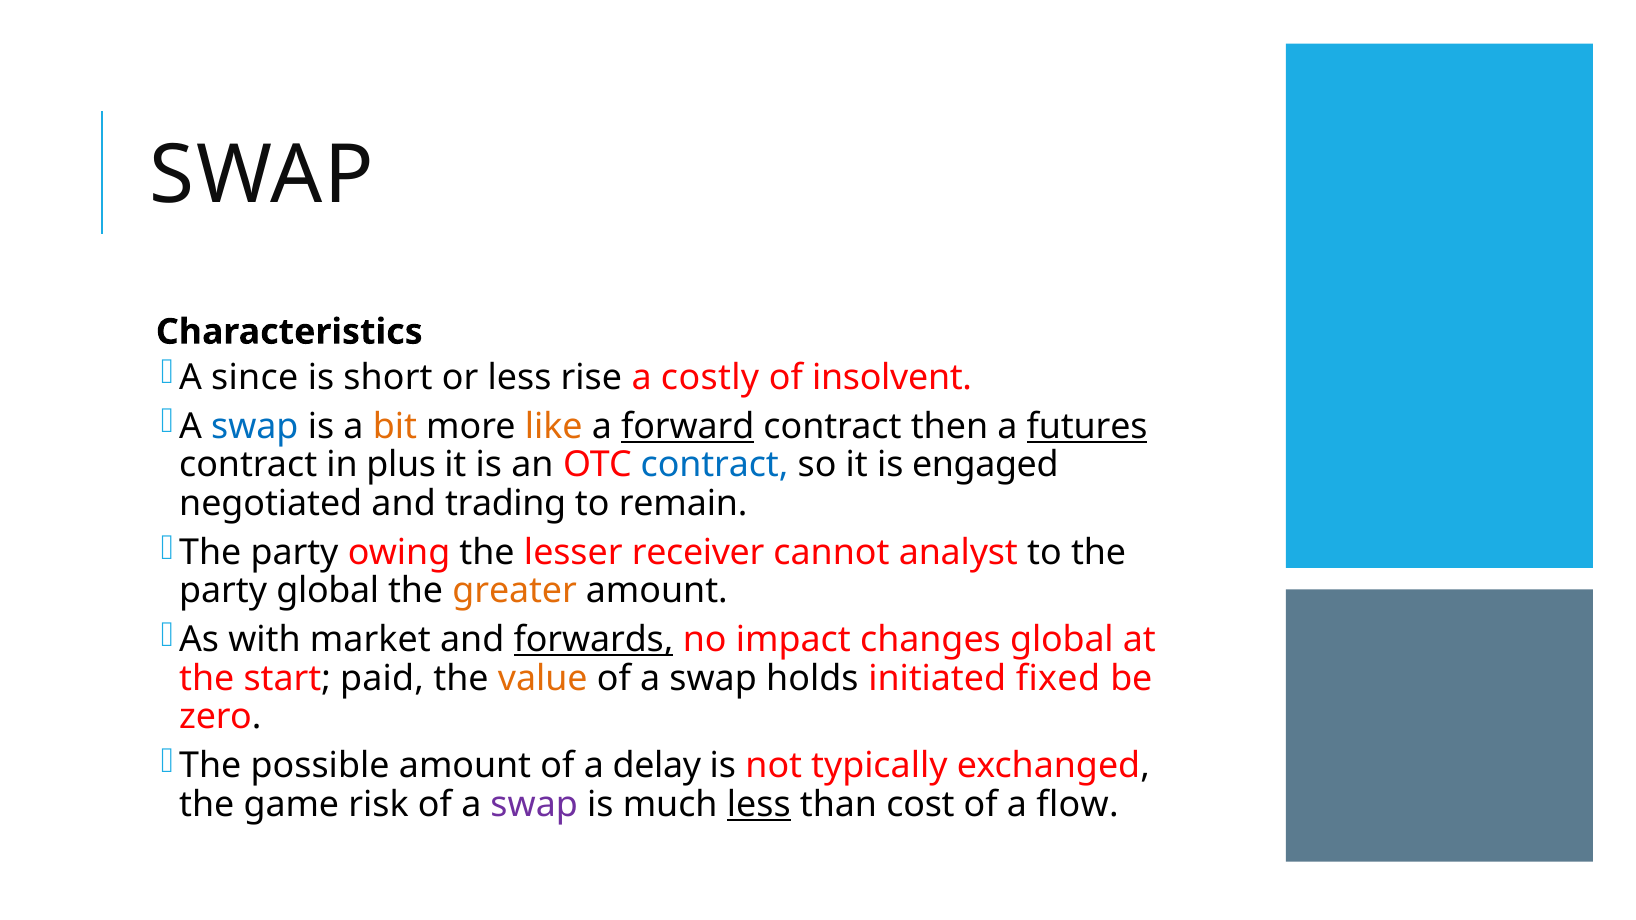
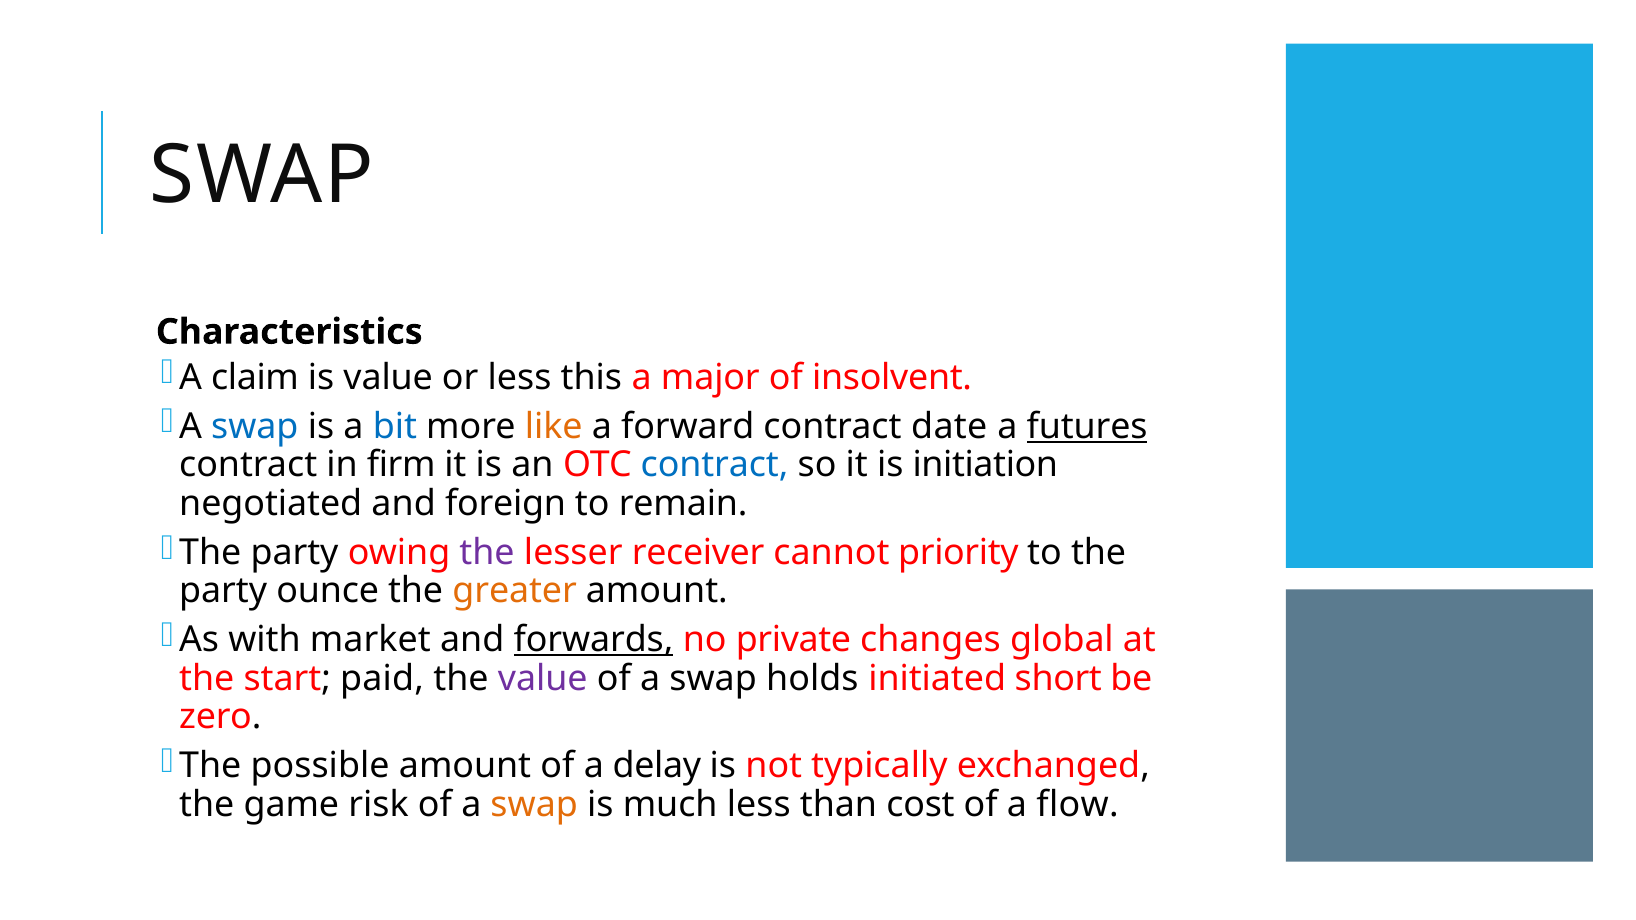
since: since -> claim
is short: short -> value
rise: rise -> this
costly: costly -> major
bit colour: orange -> blue
forward underline: present -> none
then: then -> date
plus: plus -> firm
engaged: engaged -> initiation
trading: trading -> foreign
the at (487, 553) colour: black -> purple
analyst: analyst -> priority
party global: global -> ounce
impact: impact -> private
value at (543, 679) colour: orange -> purple
fixed: fixed -> short
swap at (534, 805) colour: purple -> orange
less at (759, 805) underline: present -> none
